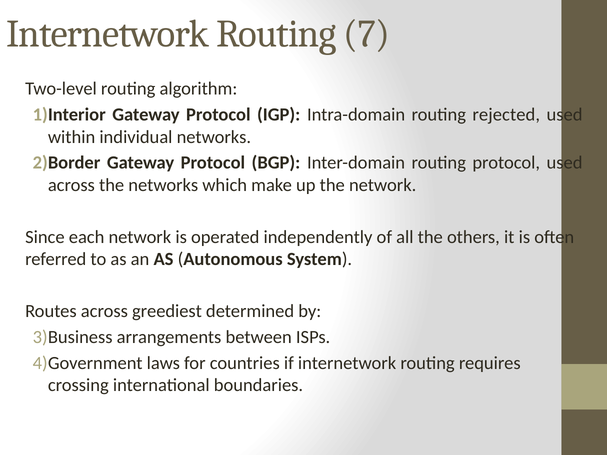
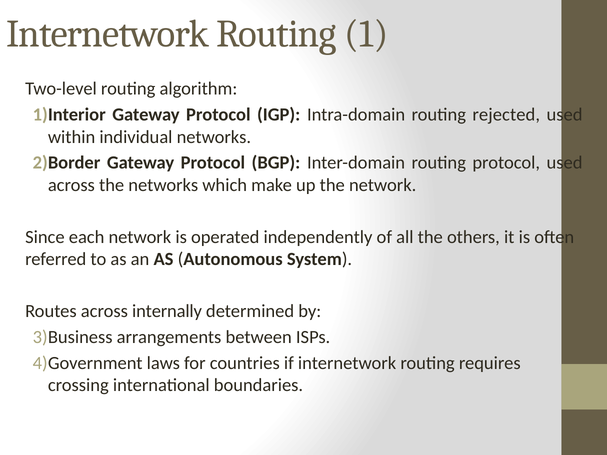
7: 7 -> 1
greediest: greediest -> internally
